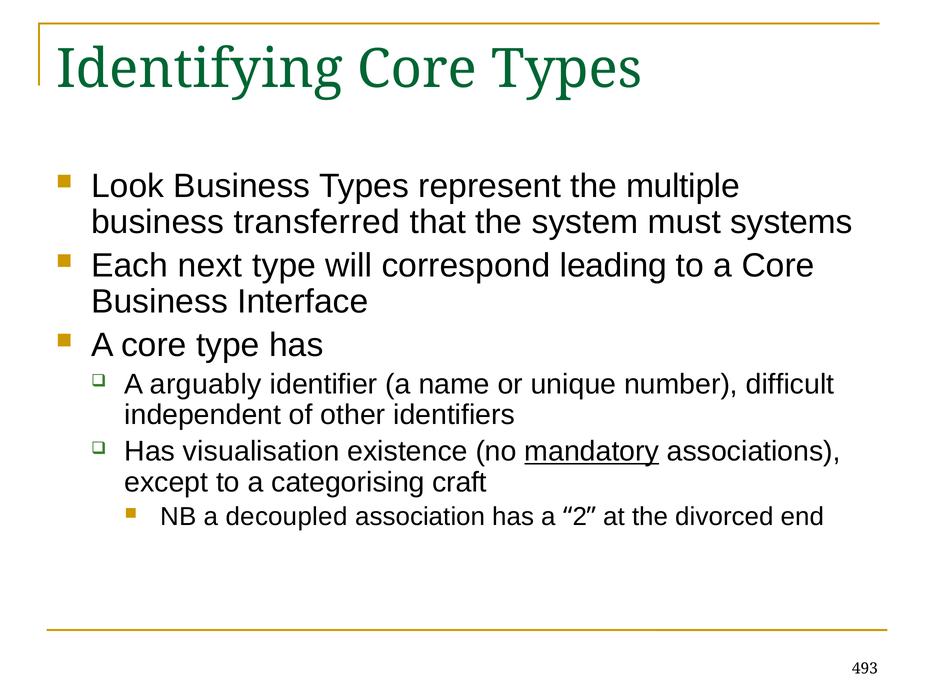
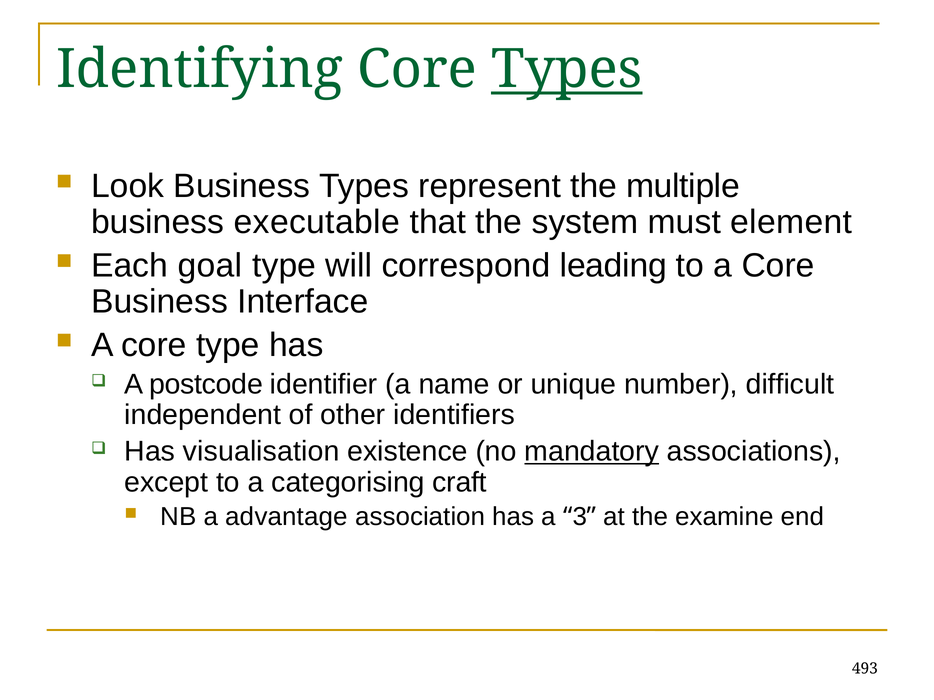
Types at (567, 70) underline: none -> present
transferred: transferred -> executable
systems: systems -> element
next: next -> goal
arguably: arguably -> postcode
decoupled: decoupled -> advantage
2: 2 -> 3
divorced: divorced -> examine
